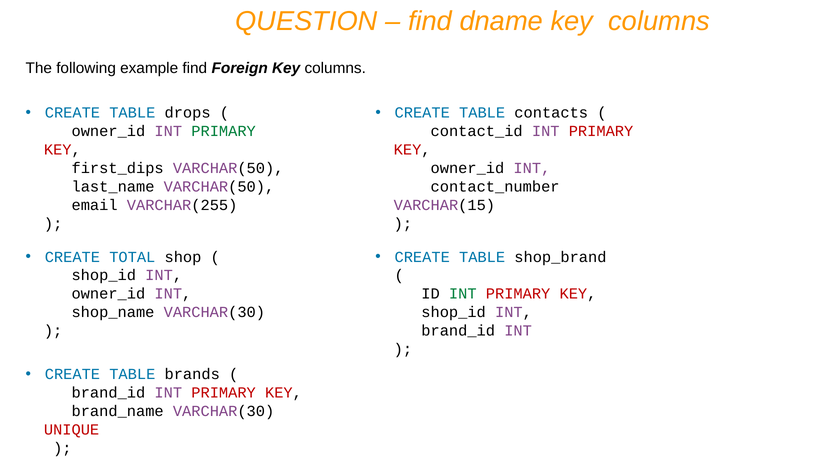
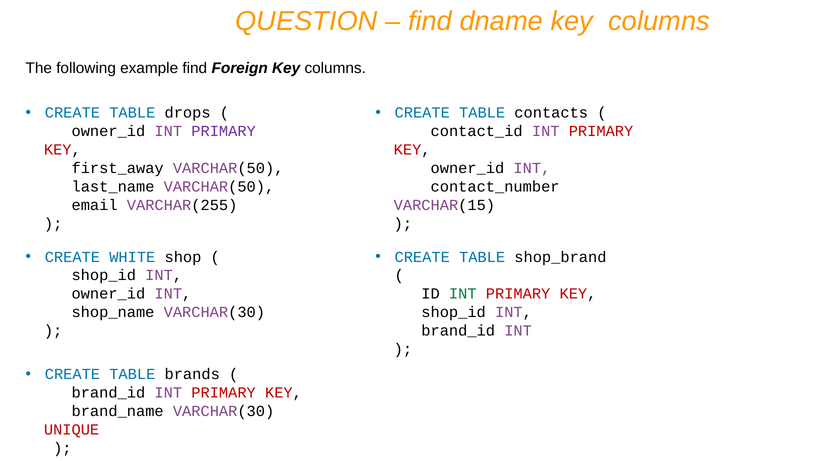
PRIMARY at (224, 131) colour: green -> purple
first_dips: first_dips -> first_away
TOTAL: TOTAL -> WHITE
